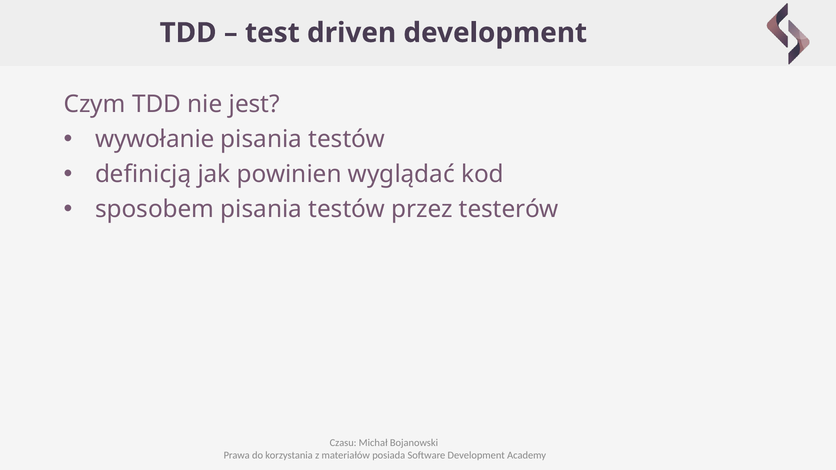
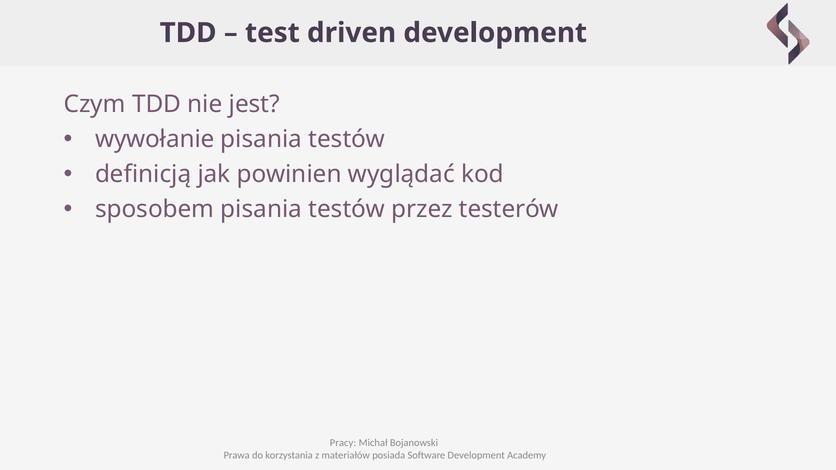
Czasu: Czasu -> Pracy
